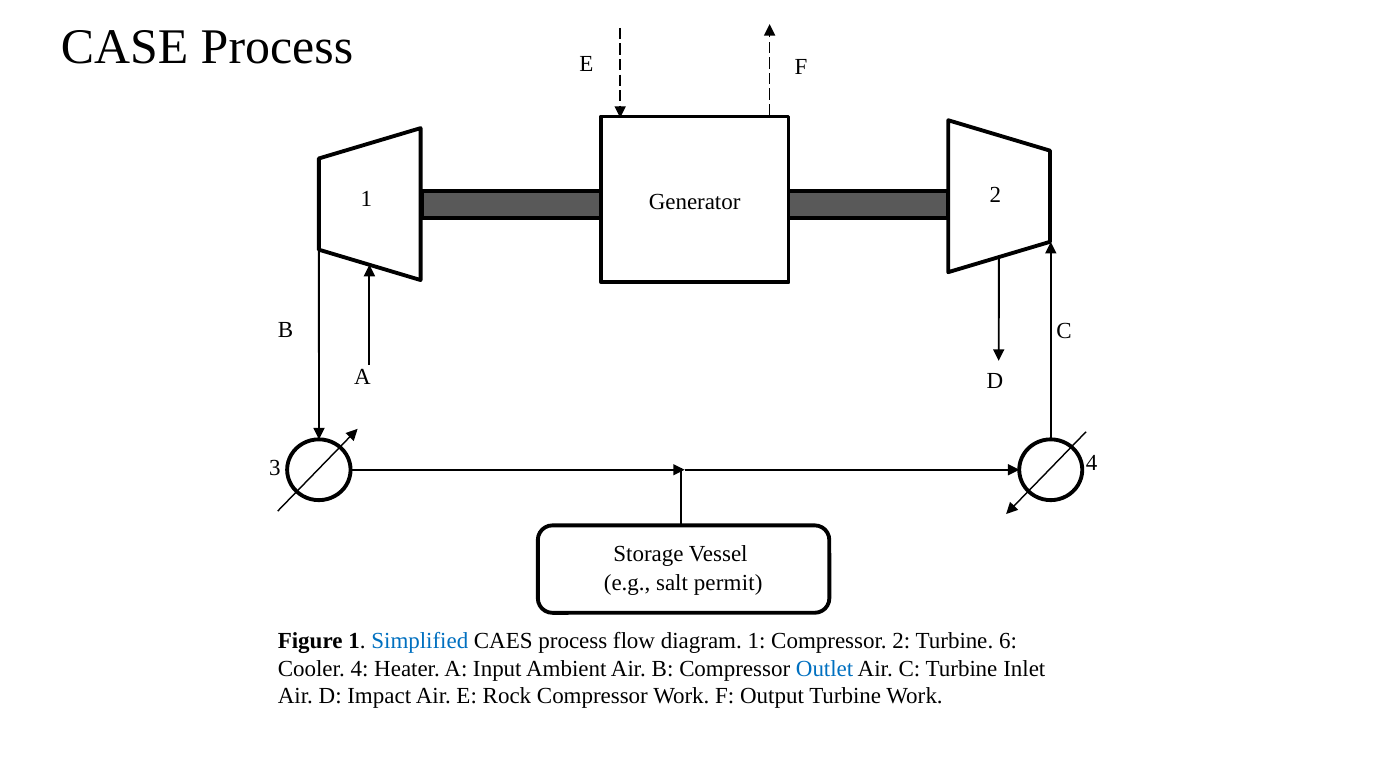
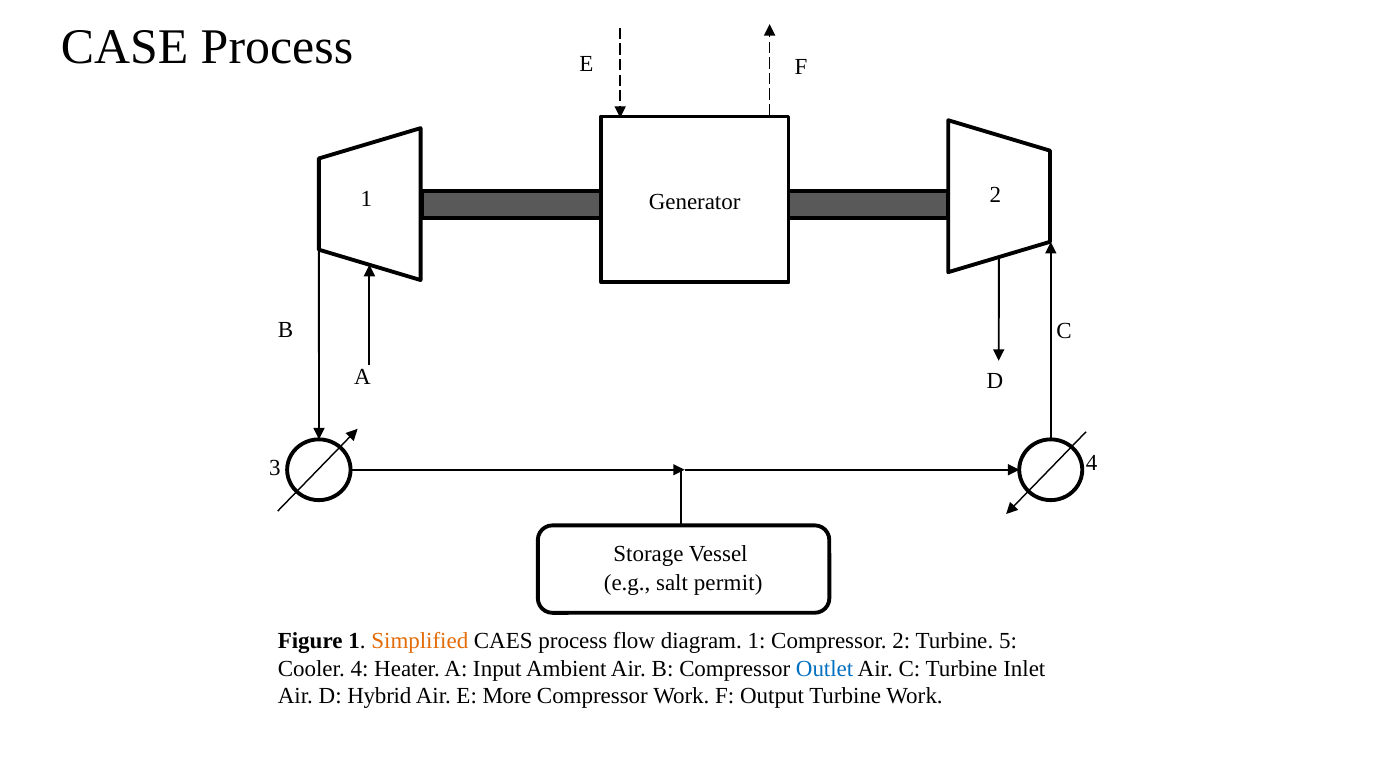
Simplified colour: blue -> orange
6: 6 -> 5
Impact: Impact -> Hybrid
Rock: Rock -> More
